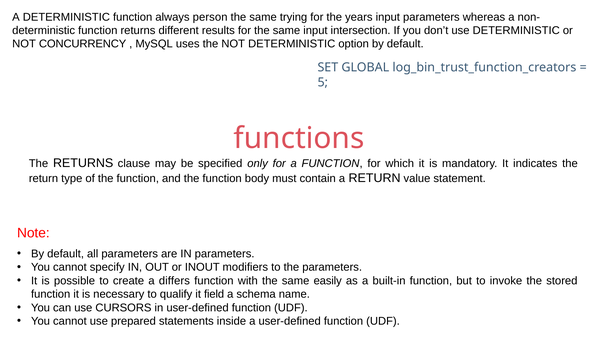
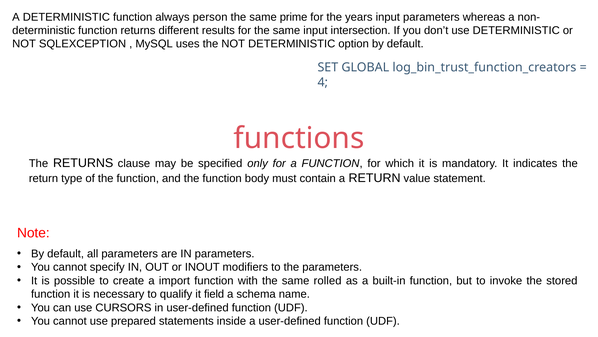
trying: trying -> prime
CONCURRENCY: CONCURRENCY -> SQLEXCEPTION
5: 5 -> 4
differs: differs -> import
easily: easily -> rolled
